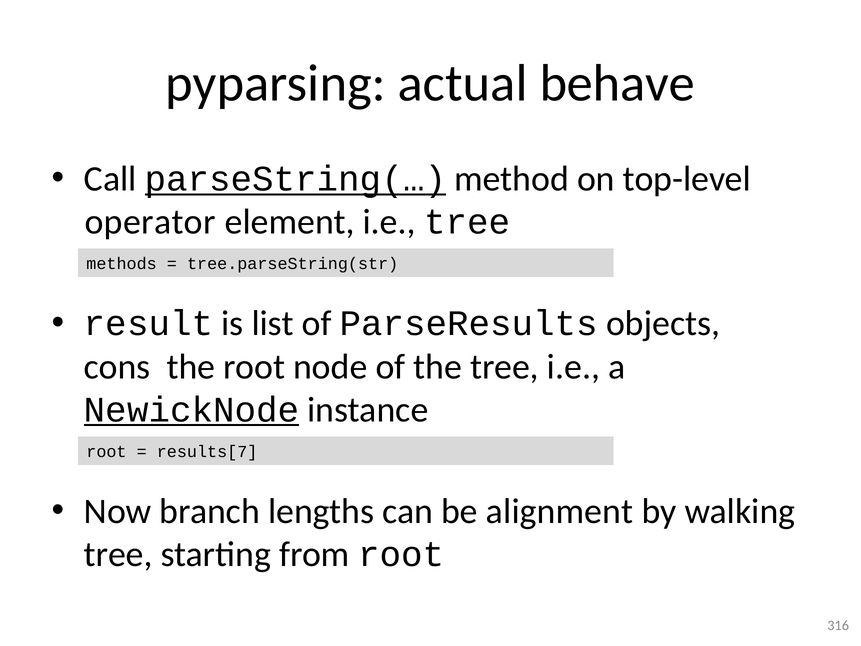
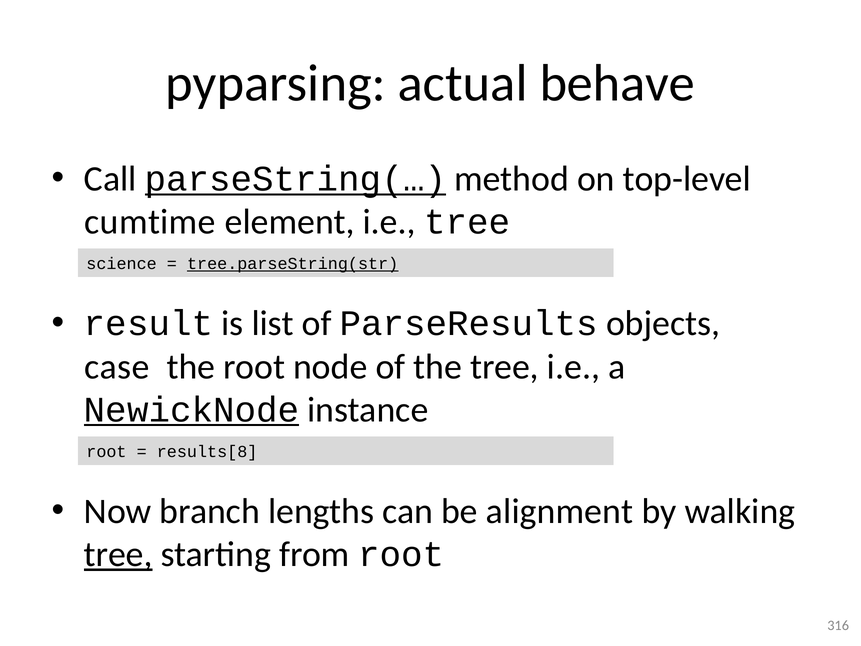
operator: operator -> cumtime
methods: methods -> science
tree.parseString(str underline: none -> present
cons: cons -> case
results[7: results[7 -> results[8
tree at (118, 554) underline: none -> present
